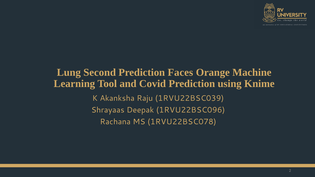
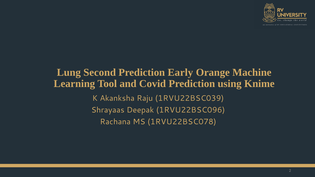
Faces: Faces -> Early
